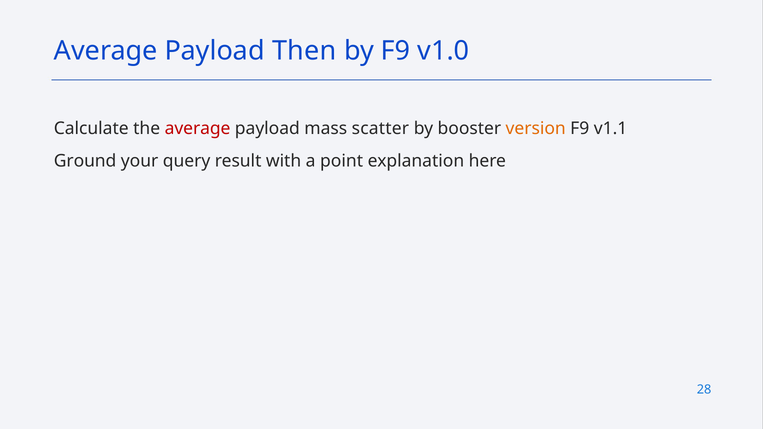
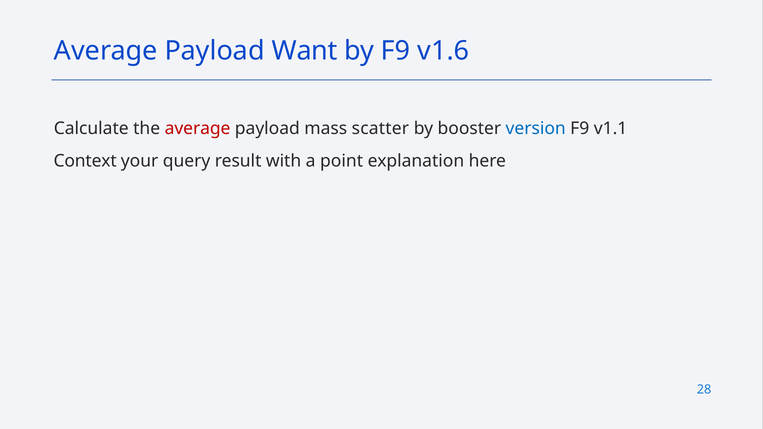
Then: Then -> Want
v1.0: v1.0 -> v1.6
version colour: orange -> blue
Ground: Ground -> Context
